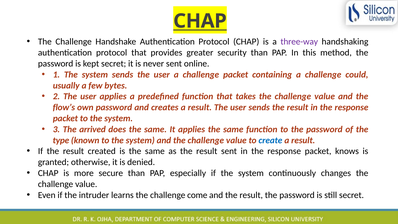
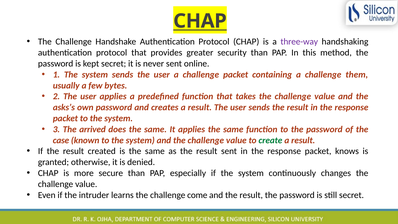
could: could -> them
flow’s: flow’s -> asks’s
type: type -> case
create colour: blue -> green
